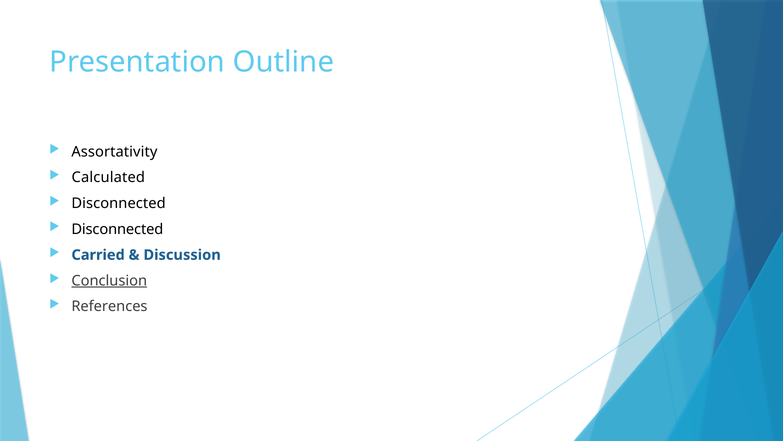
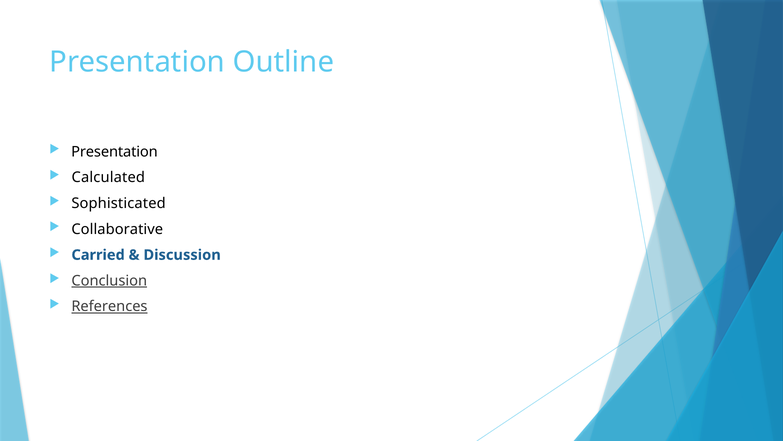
Assortativity at (114, 152): Assortativity -> Presentation
Disconnected at (119, 203): Disconnected -> Sophisticated
Disconnected at (117, 229): Disconnected -> Collaborative
References underline: none -> present
